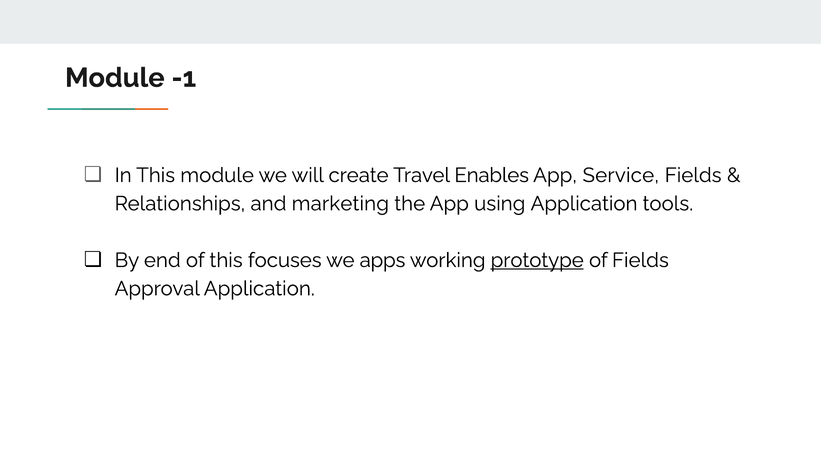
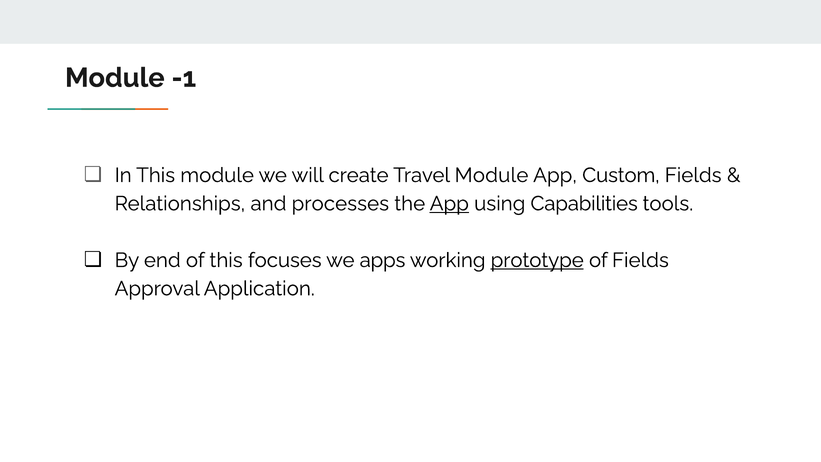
Travel Enables: Enables -> Module
Service: Service -> Custom
marketing: marketing -> processes
App at (449, 204) underline: none -> present
using Application: Application -> Capabilities
